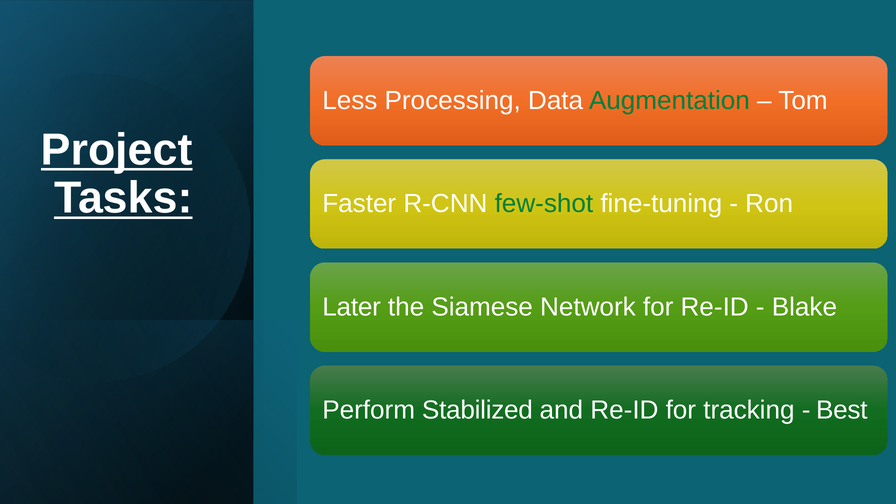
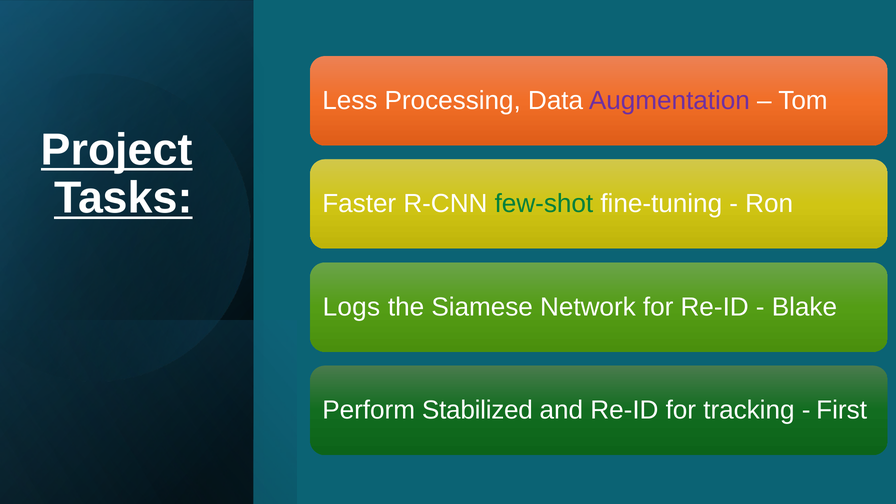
Augmentation colour: green -> purple
Later: Later -> Logs
Best: Best -> First
